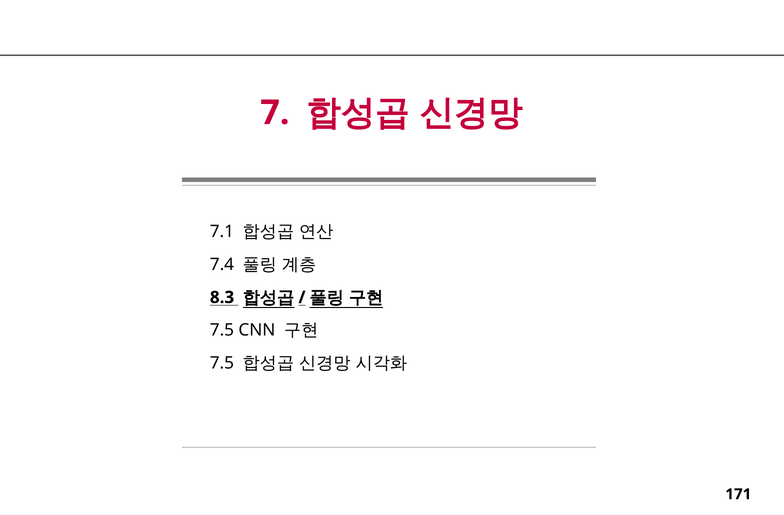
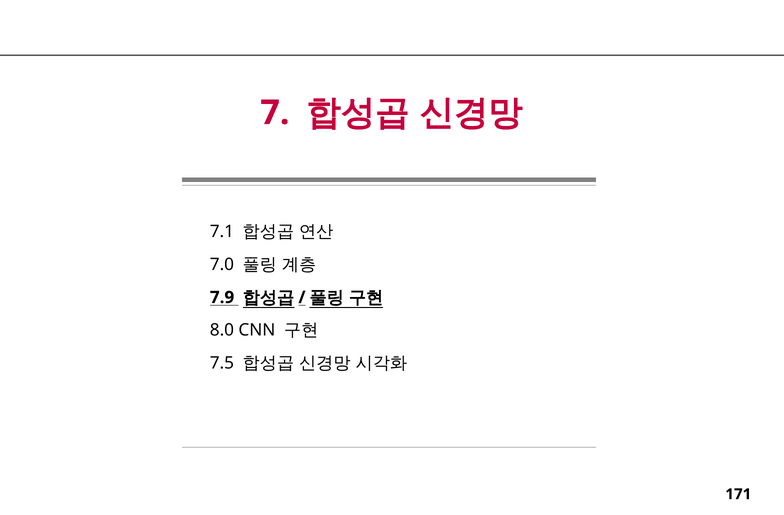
7.4: 7.4 -> 7.0
8.3: 8.3 -> 7.9
7.5 at (222, 330): 7.5 -> 8.0
